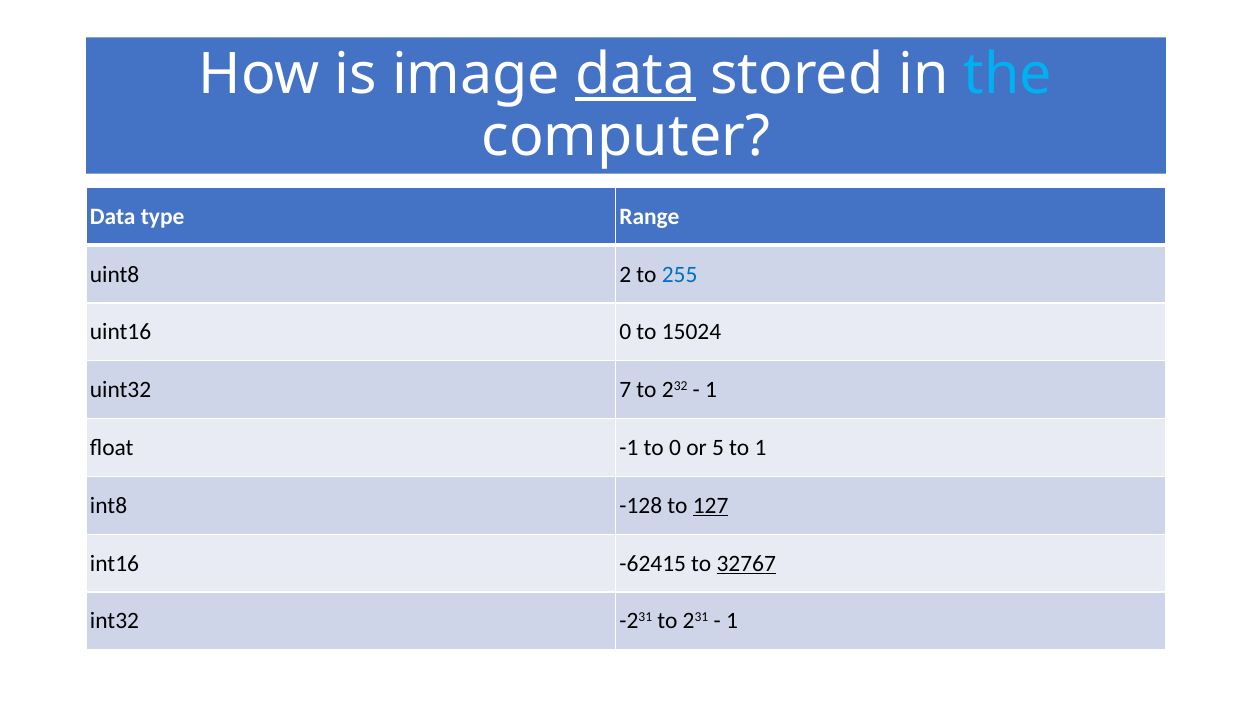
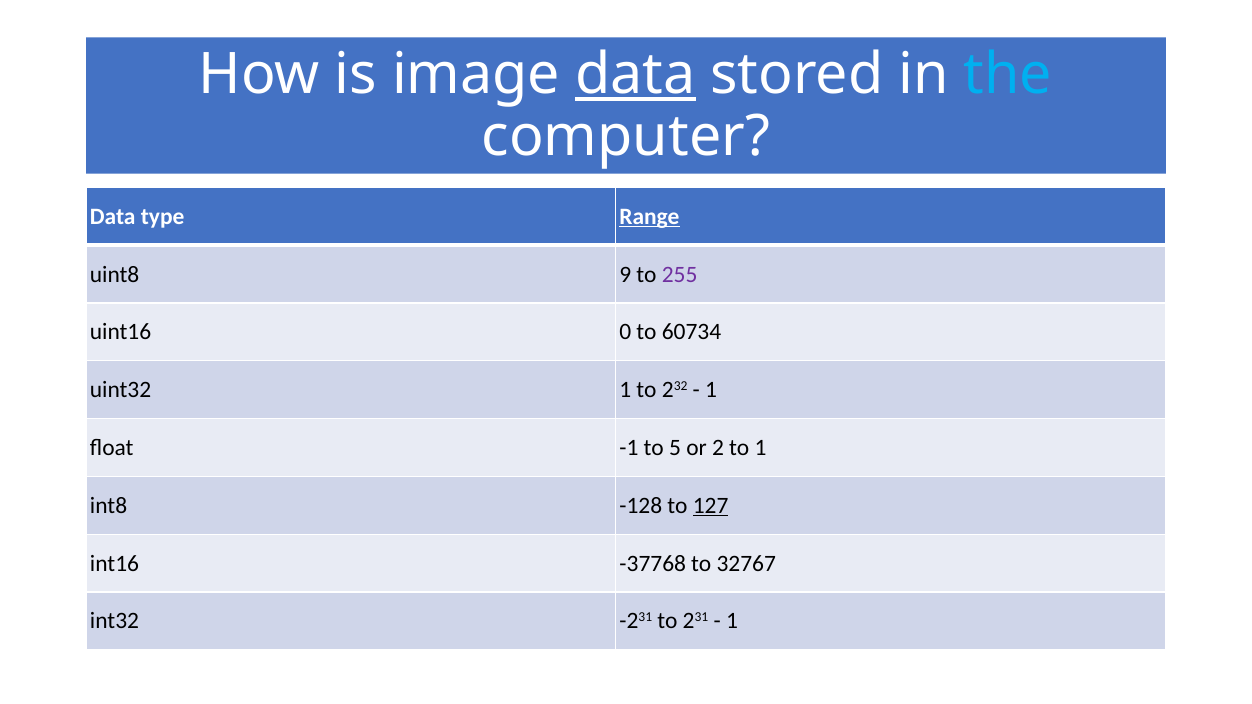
Range underline: none -> present
2: 2 -> 9
255 colour: blue -> purple
15024: 15024 -> 60734
uint32 7: 7 -> 1
to 0: 0 -> 5
5: 5 -> 2
-62415: -62415 -> -37768
32767 underline: present -> none
